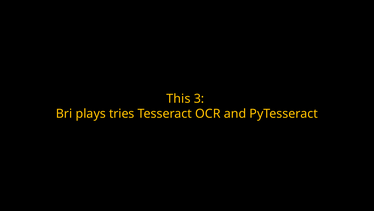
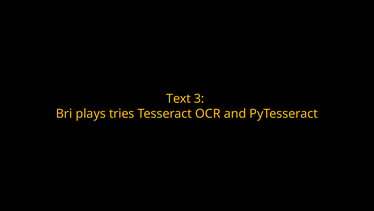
This: This -> Text
